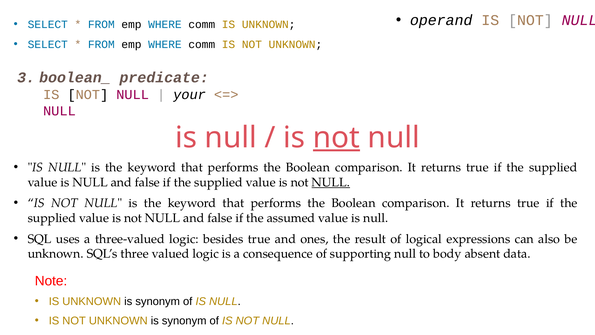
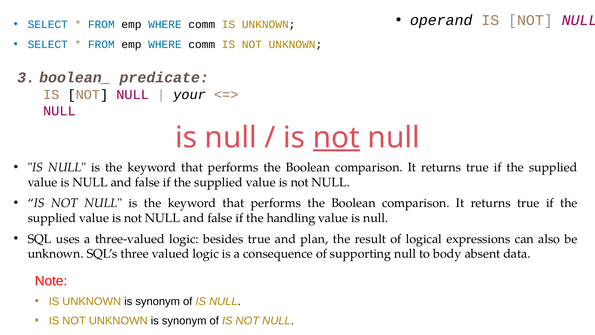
NULL at (331, 182) underline: present -> none
assumed: assumed -> handling
ones: ones -> plan
